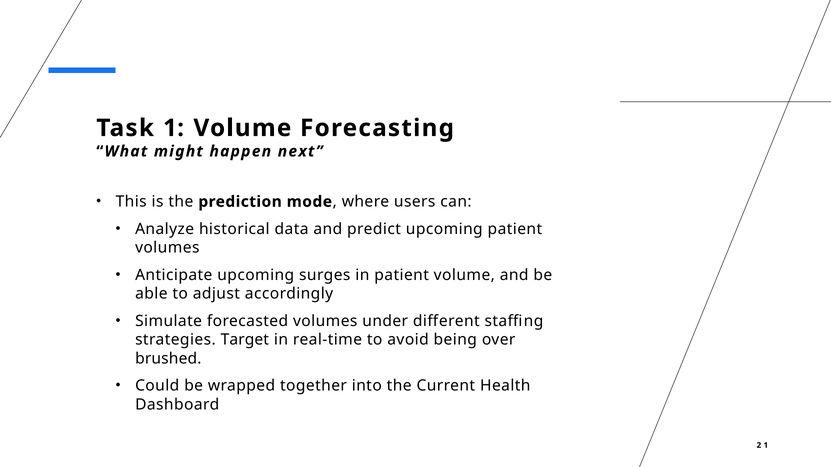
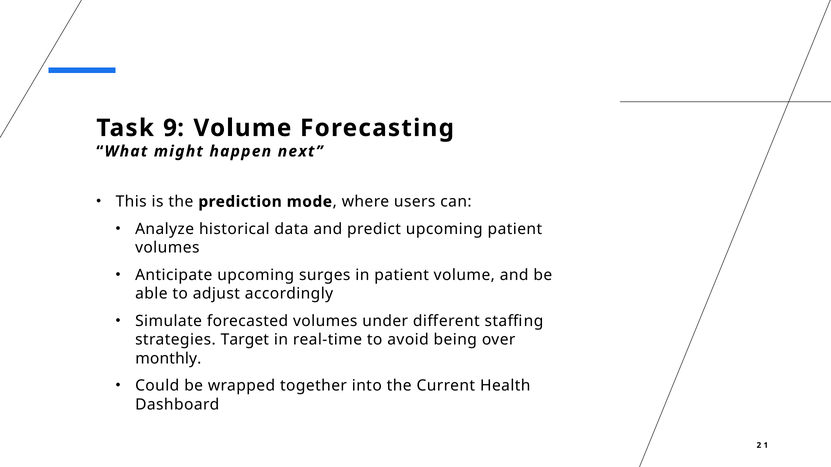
Task 1: 1 -> 9
brushed: brushed -> monthly
